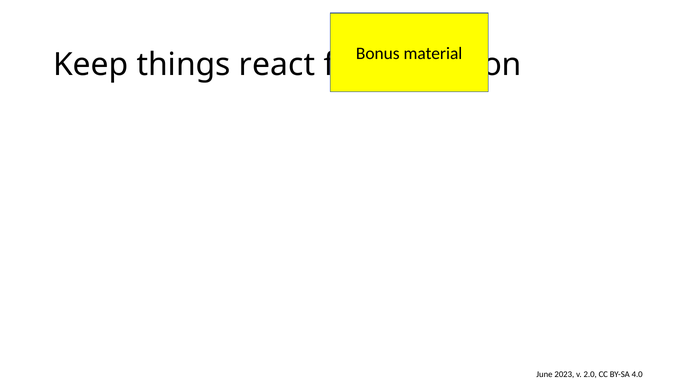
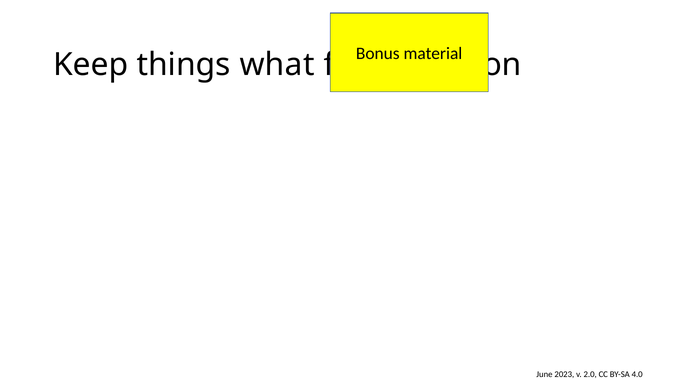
react: react -> what
